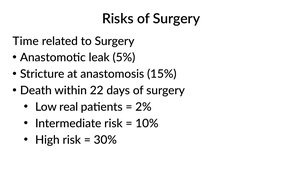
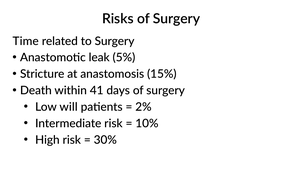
22: 22 -> 41
real: real -> will
